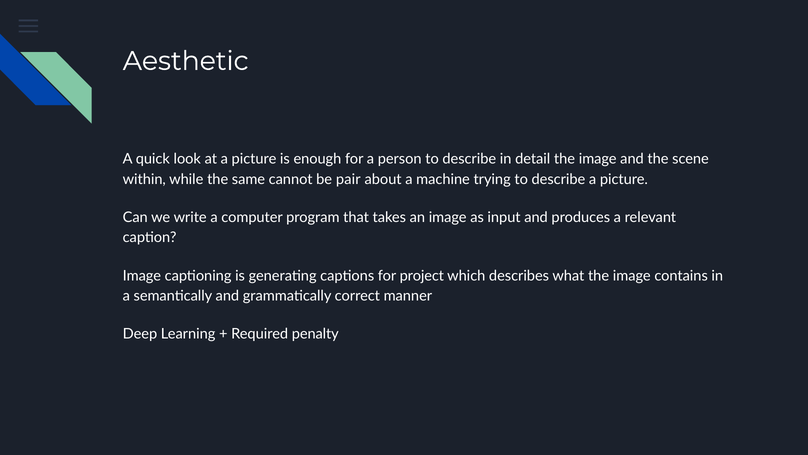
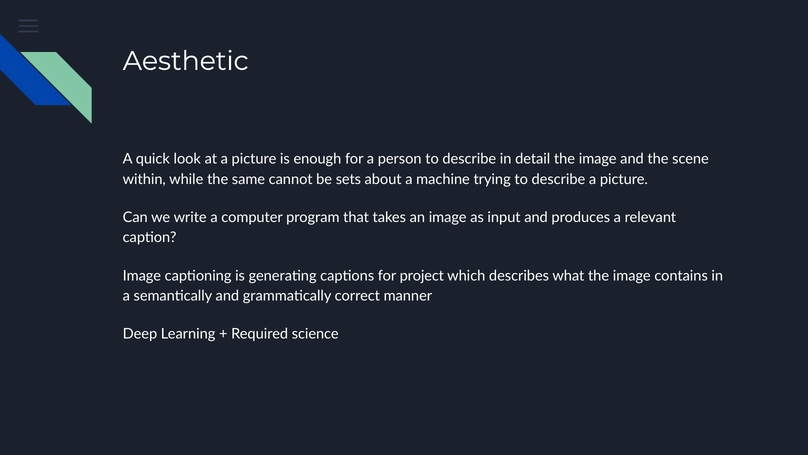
pair: pair -> sets
penalty: penalty -> science
